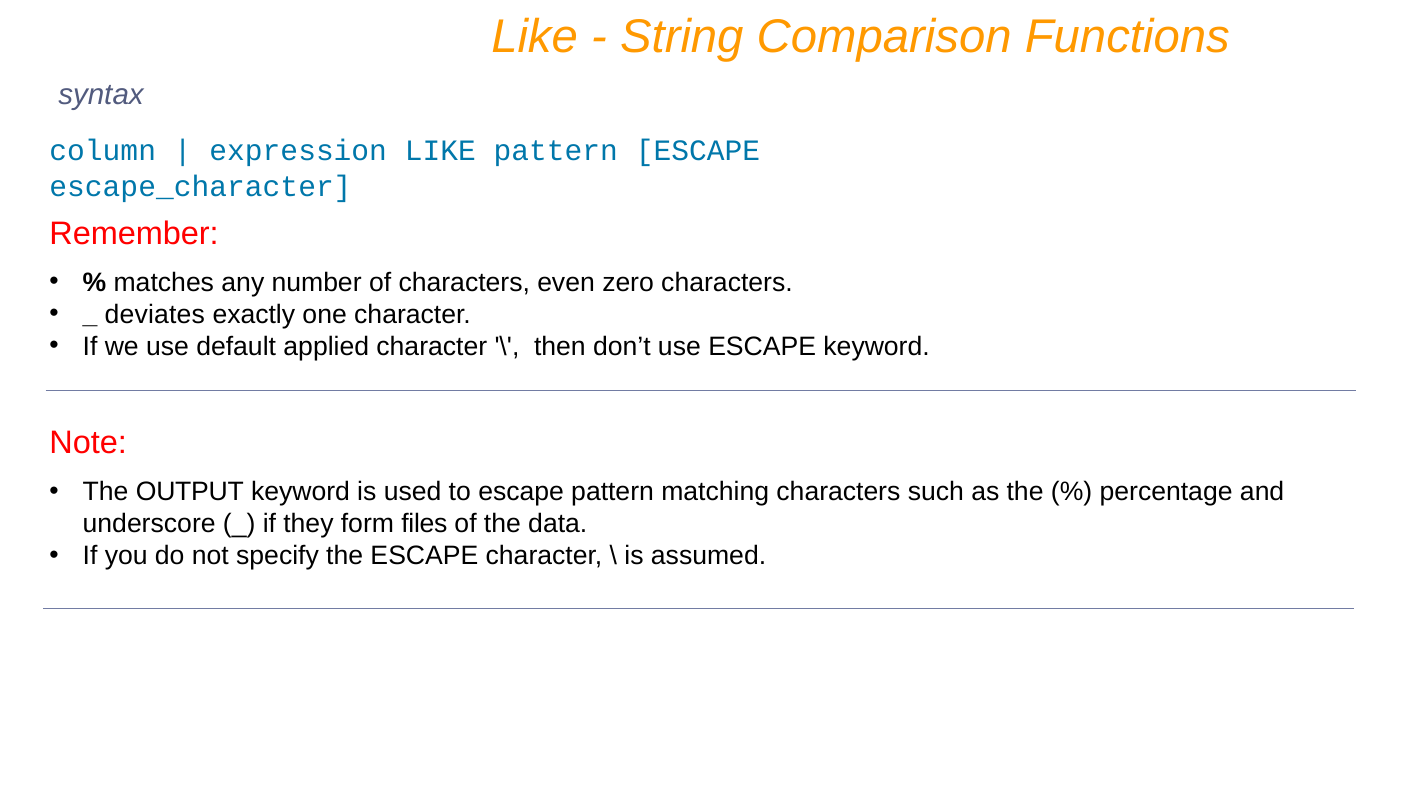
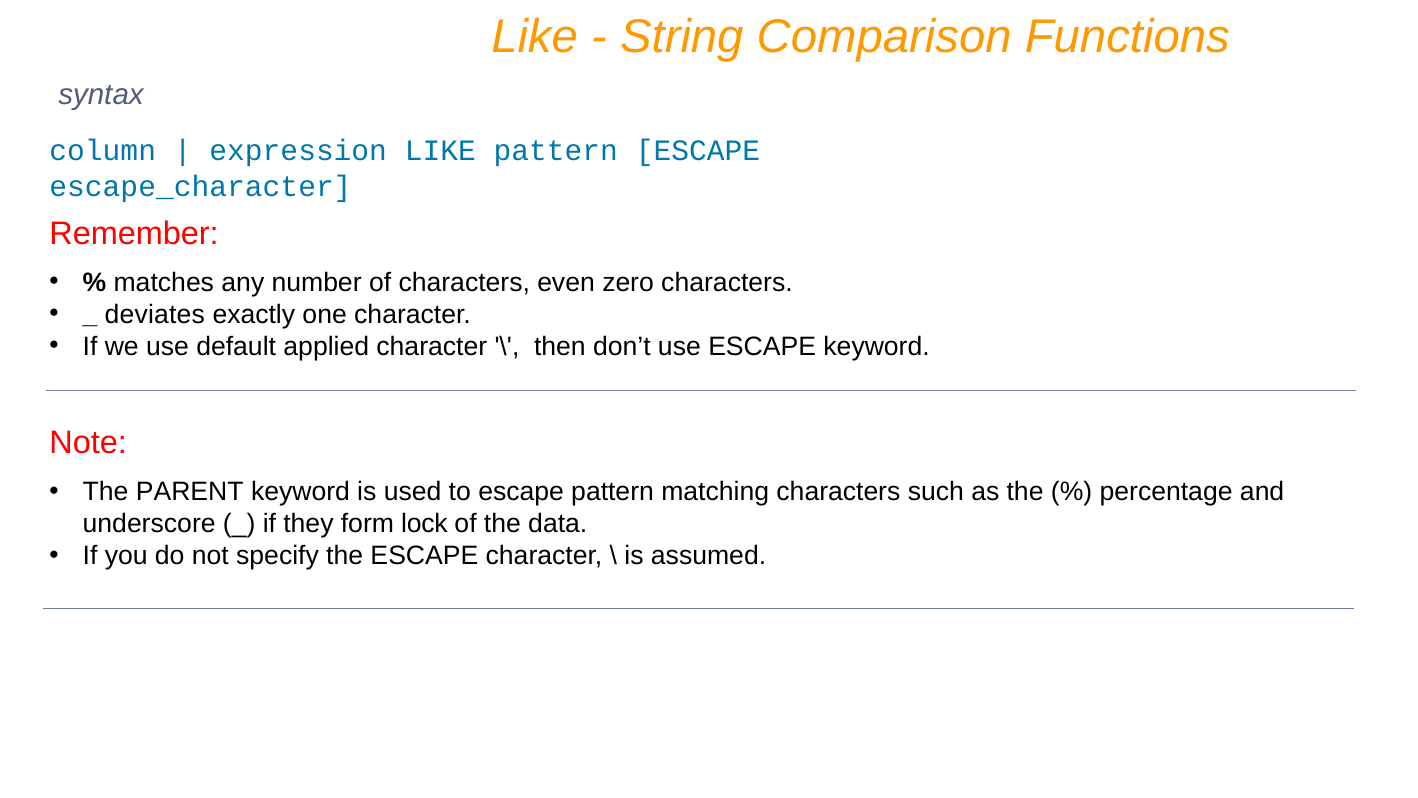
OUTPUT: OUTPUT -> PARENT
files: files -> lock
